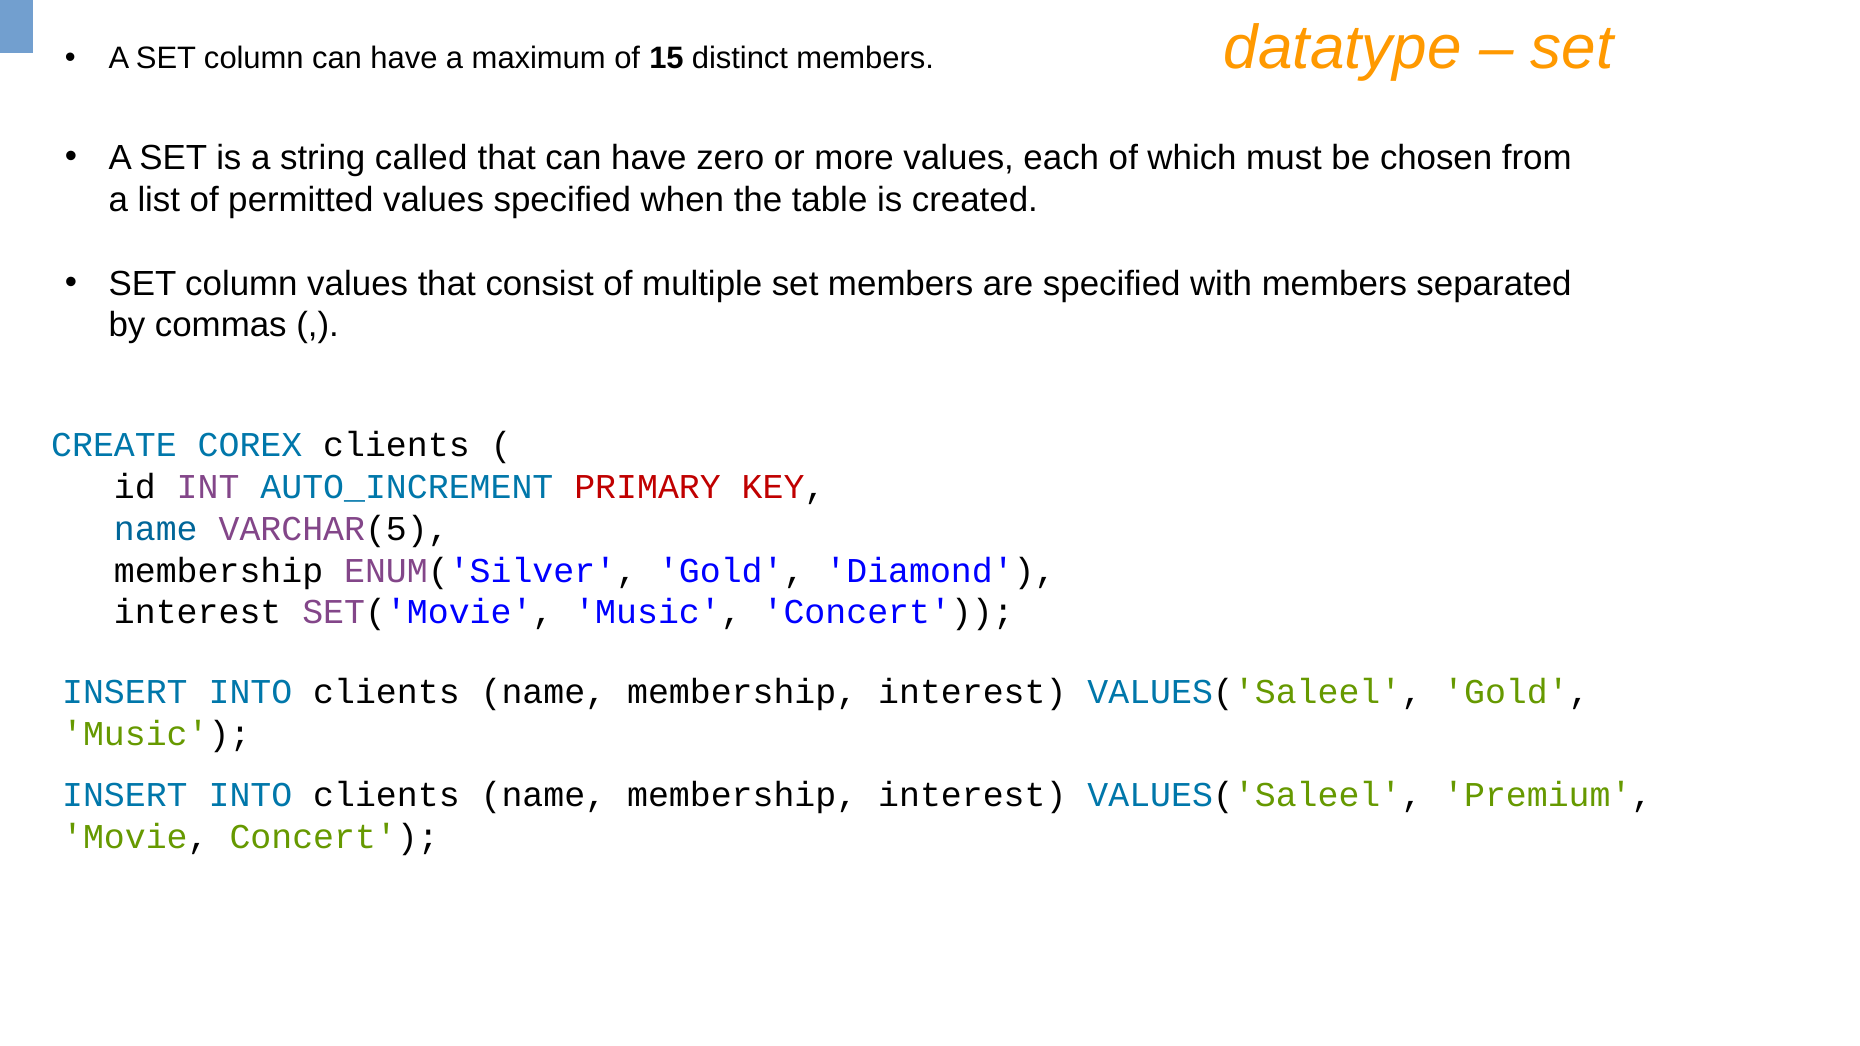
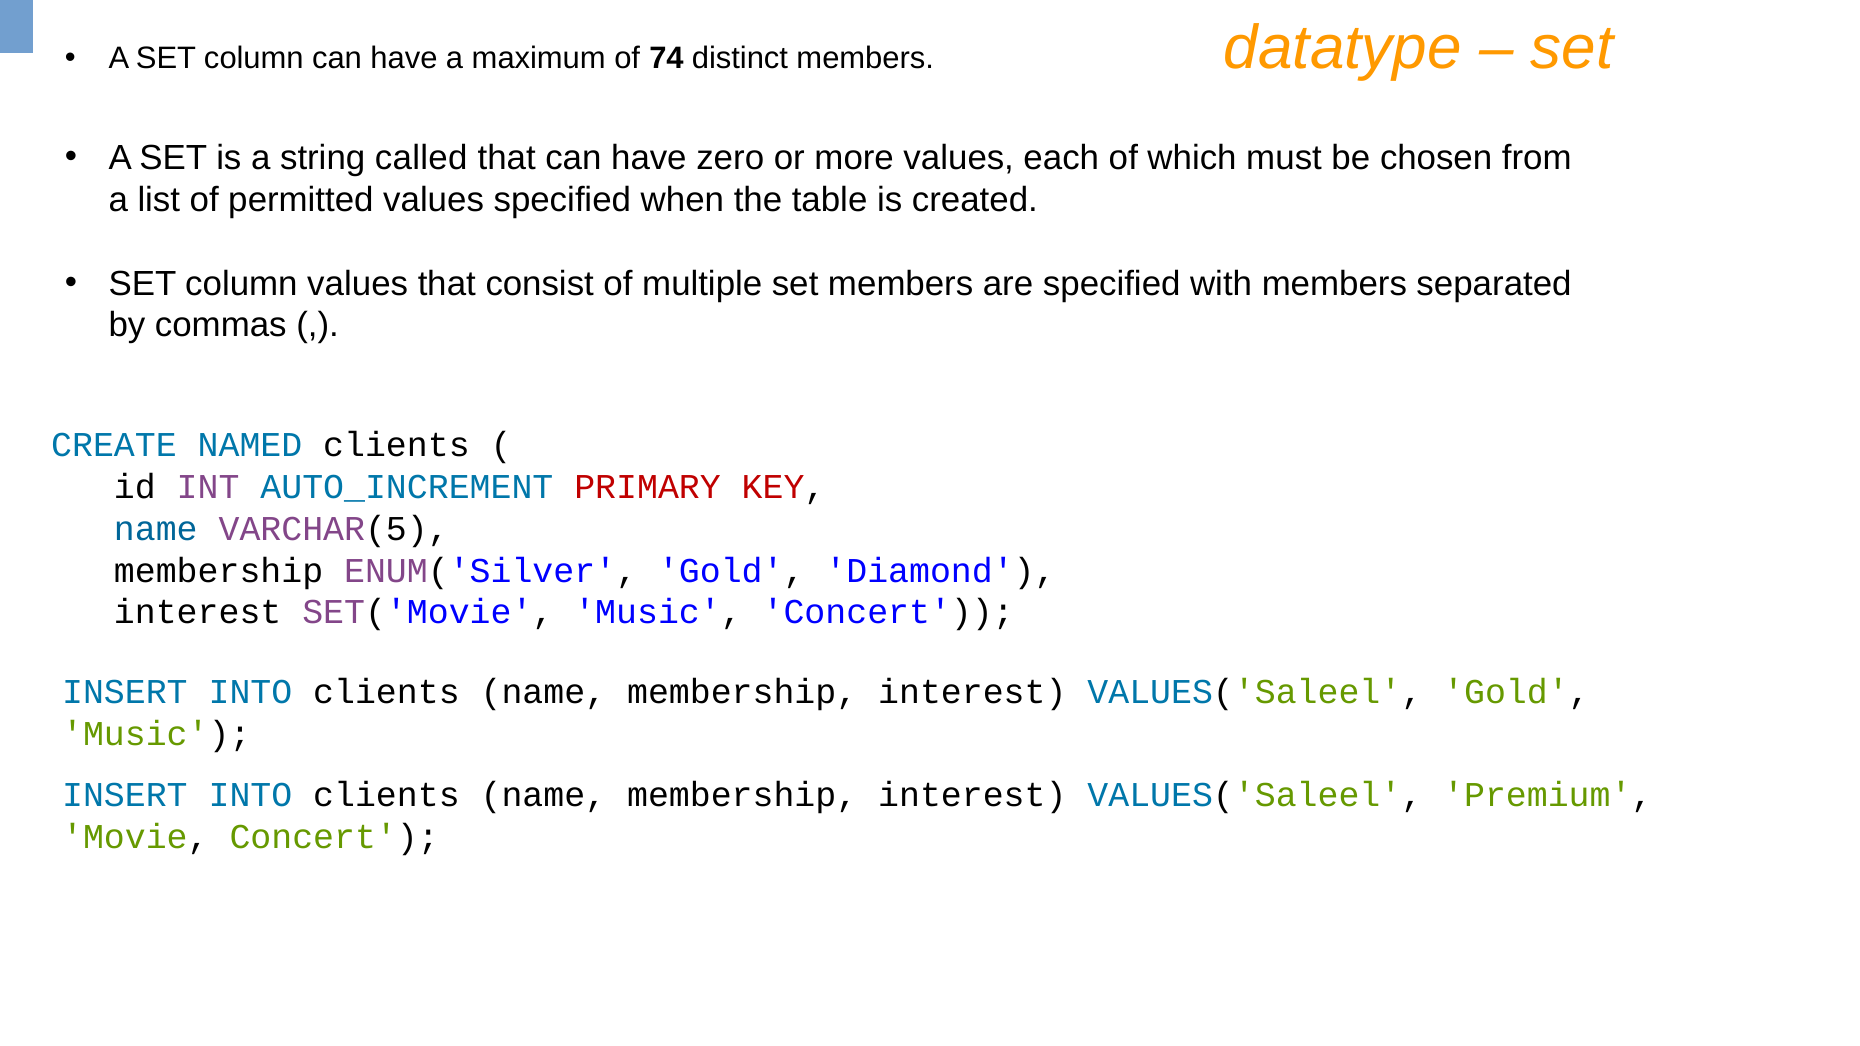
15: 15 -> 74
COREX: COREX -> NAMED
